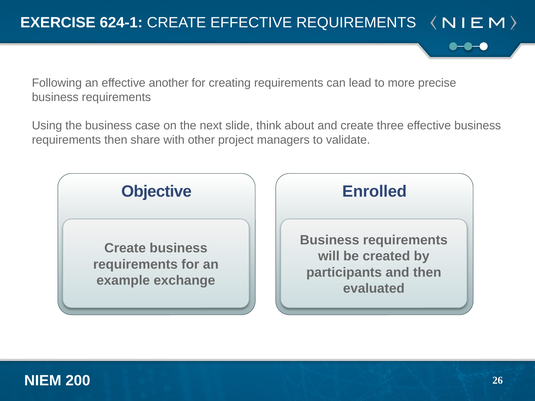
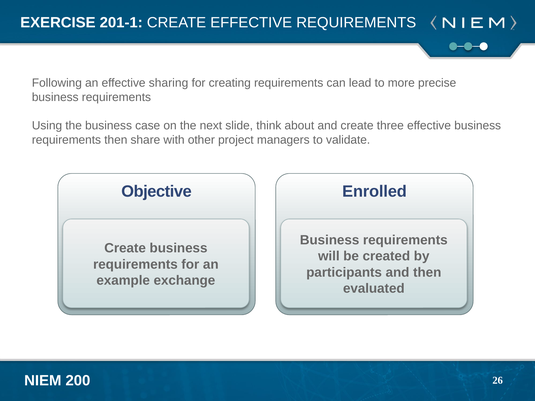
624-1: 624-1 -> 201-1
another: another -> sharing
